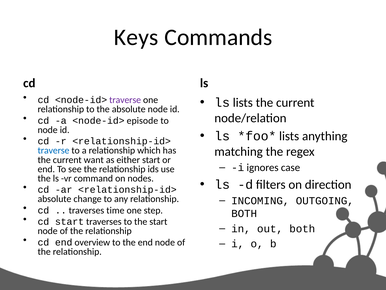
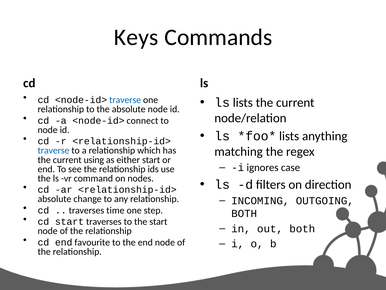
traverse at (125, 100) colour: purple -> blue
episode: episode -> connect
want: want -> using
overview: overview -> favourite
